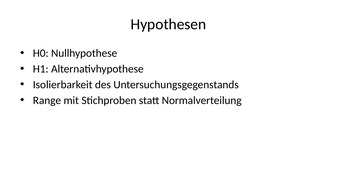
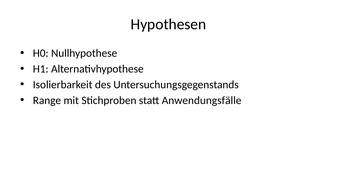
Normalverteilung: Normalverteilung -> Anwendungsfälle
